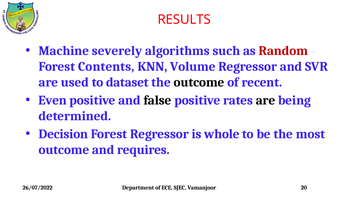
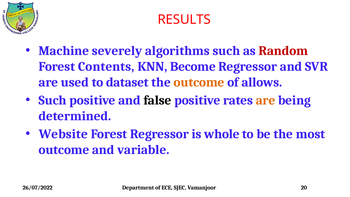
Volume: Volume -> Become
outcome at (199, 82) colour: black -> orange
recent: recent -> allows
Even at (53, 100): Even -> Such
are at (266, 100) colour: black -> orange
Decision: Decision -> Website
requires: requires -> variable
